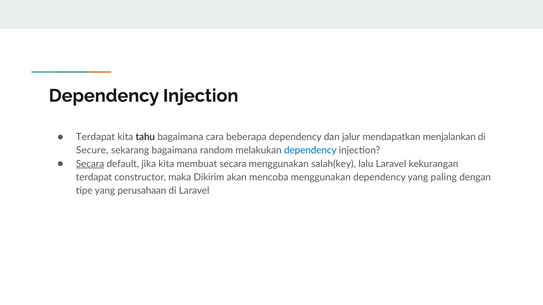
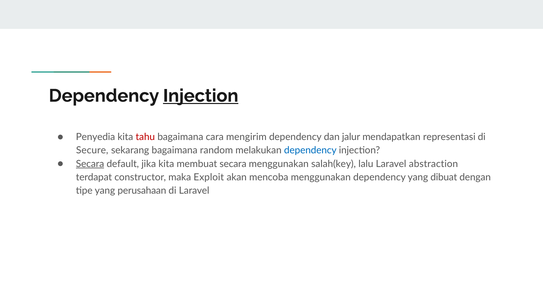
Injection at (201, 96) underline: none -> present
Terdapat at (95, 137): Terdapat -> Penyedia
tahu colour: black -> red
beberapa: beberapa -> mengirim
menjalankan: menjalankan -> representasi
kekurangan: kekurangan -> abstraction
Dikirim: Dikirim -> Exploit
paling: paling -> dibuat
